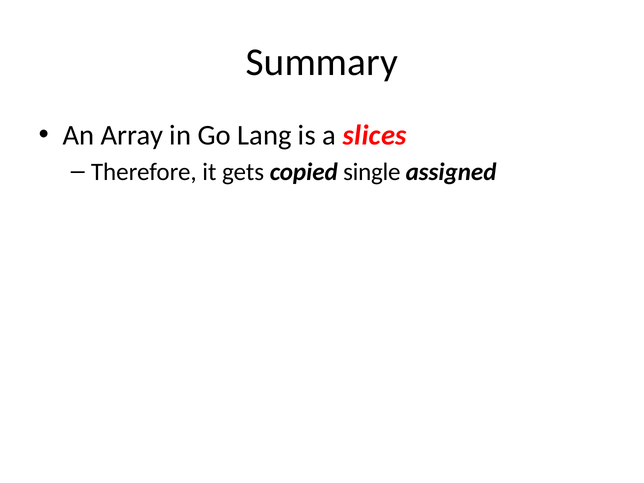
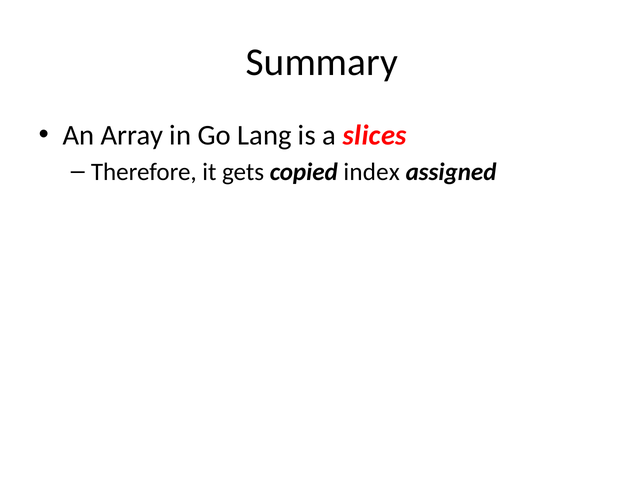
single: single -> index
